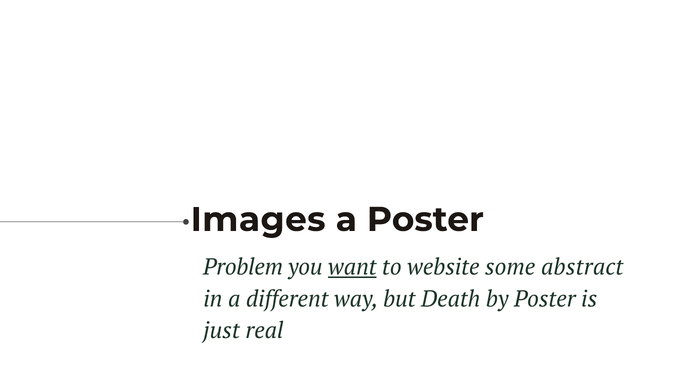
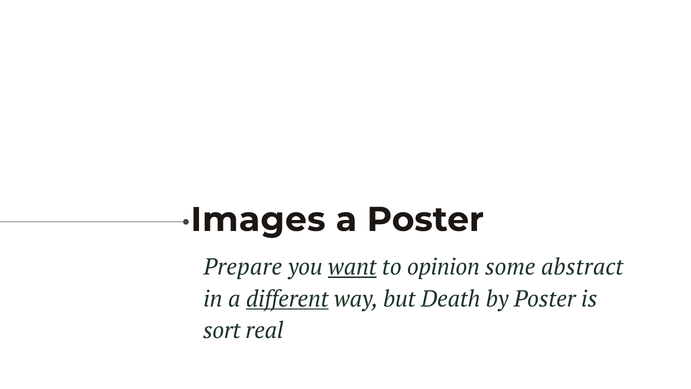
Problem: Problem -> Prepare
website: website -> opinion
different underline: none -> present
just: just -> sort
